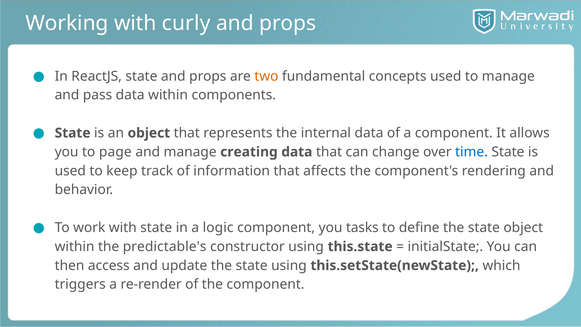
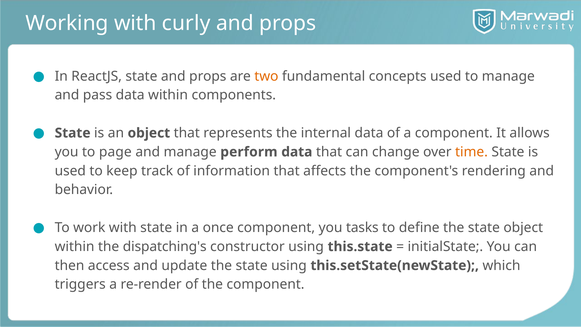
creating: creating -> perform
time colour: blue -> orange
logic: logic -> once
predictable's: predictable's -> dispatching's
